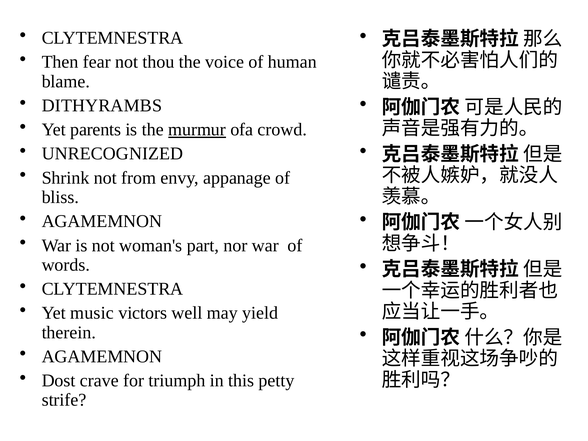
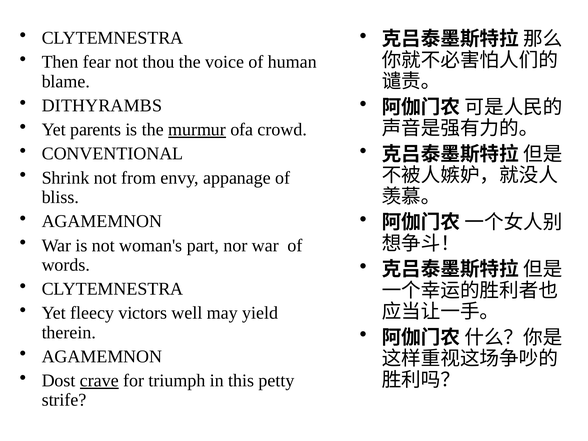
UNRECOGNIZED: UNRECOGNIZED -> CONVENTIONAL
music: music -> fleecy
crave underline: none -> present
